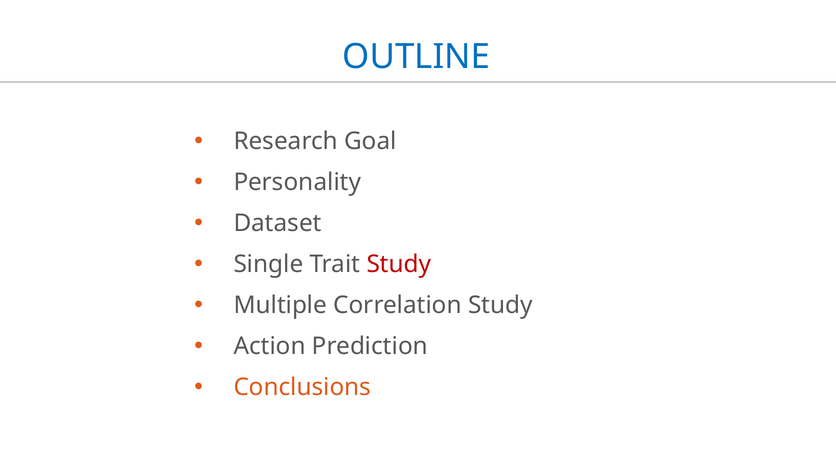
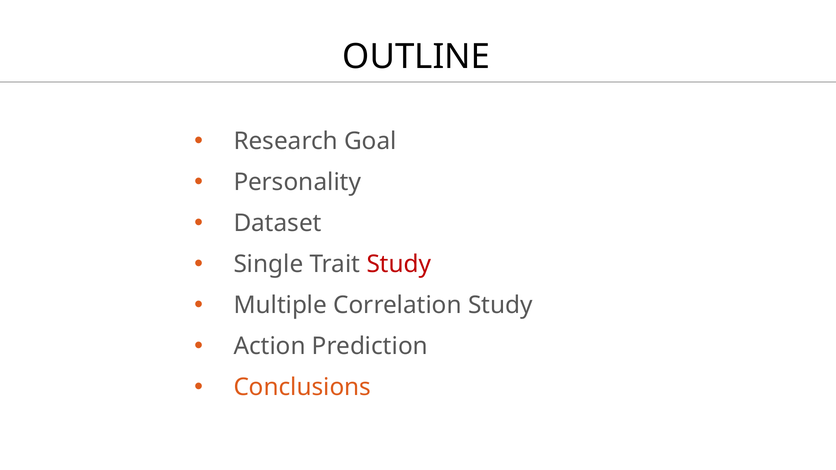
OUTLINE colour: blue -> black
